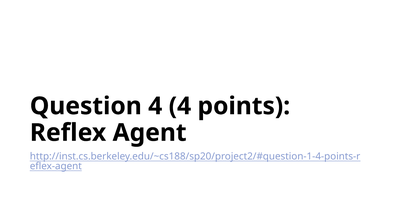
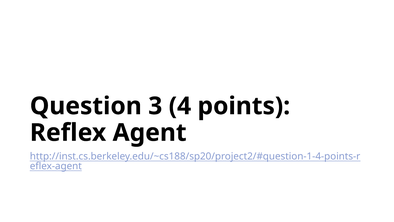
Question 4: 4 -> 3
